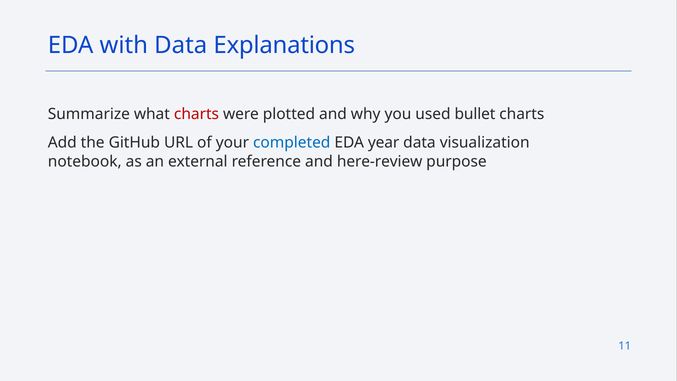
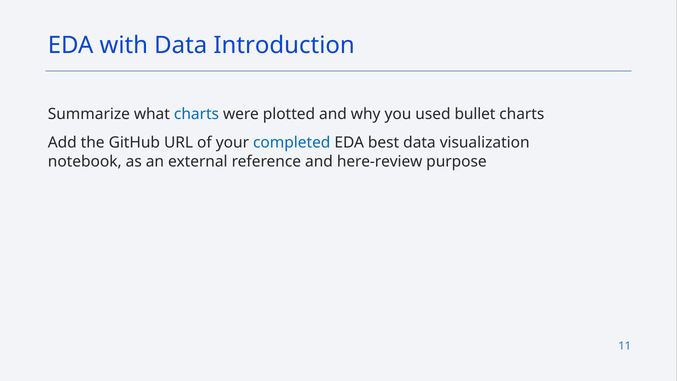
Explanations: Explanations -> Introduction
charts at (196, 114) colour: red -> blue
year: year -> best
